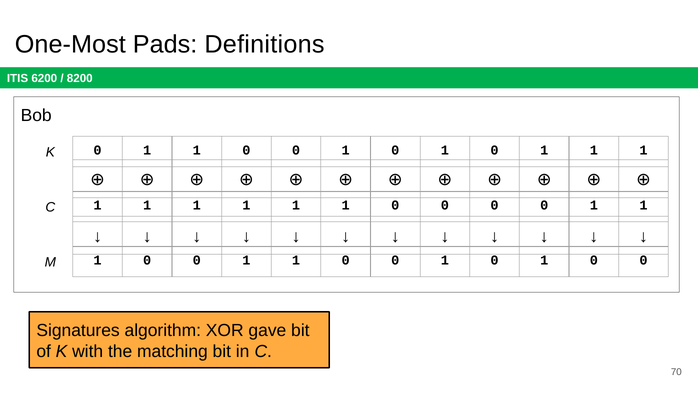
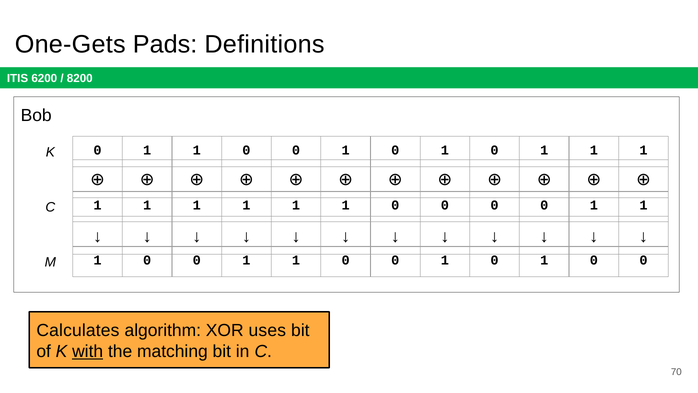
One-Most: One-Most -> One-Gets
Signatures: Signatures -> Calculates
gave: gave -> uses
with underline: none -> present
